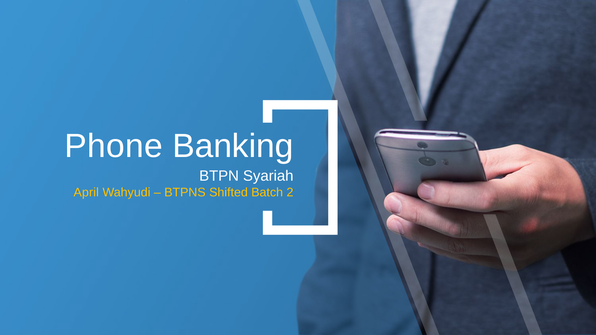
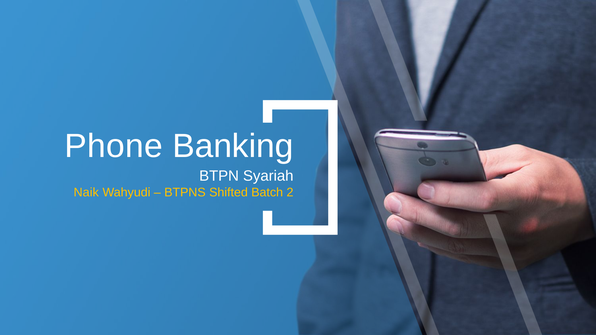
April: April -> Naik
